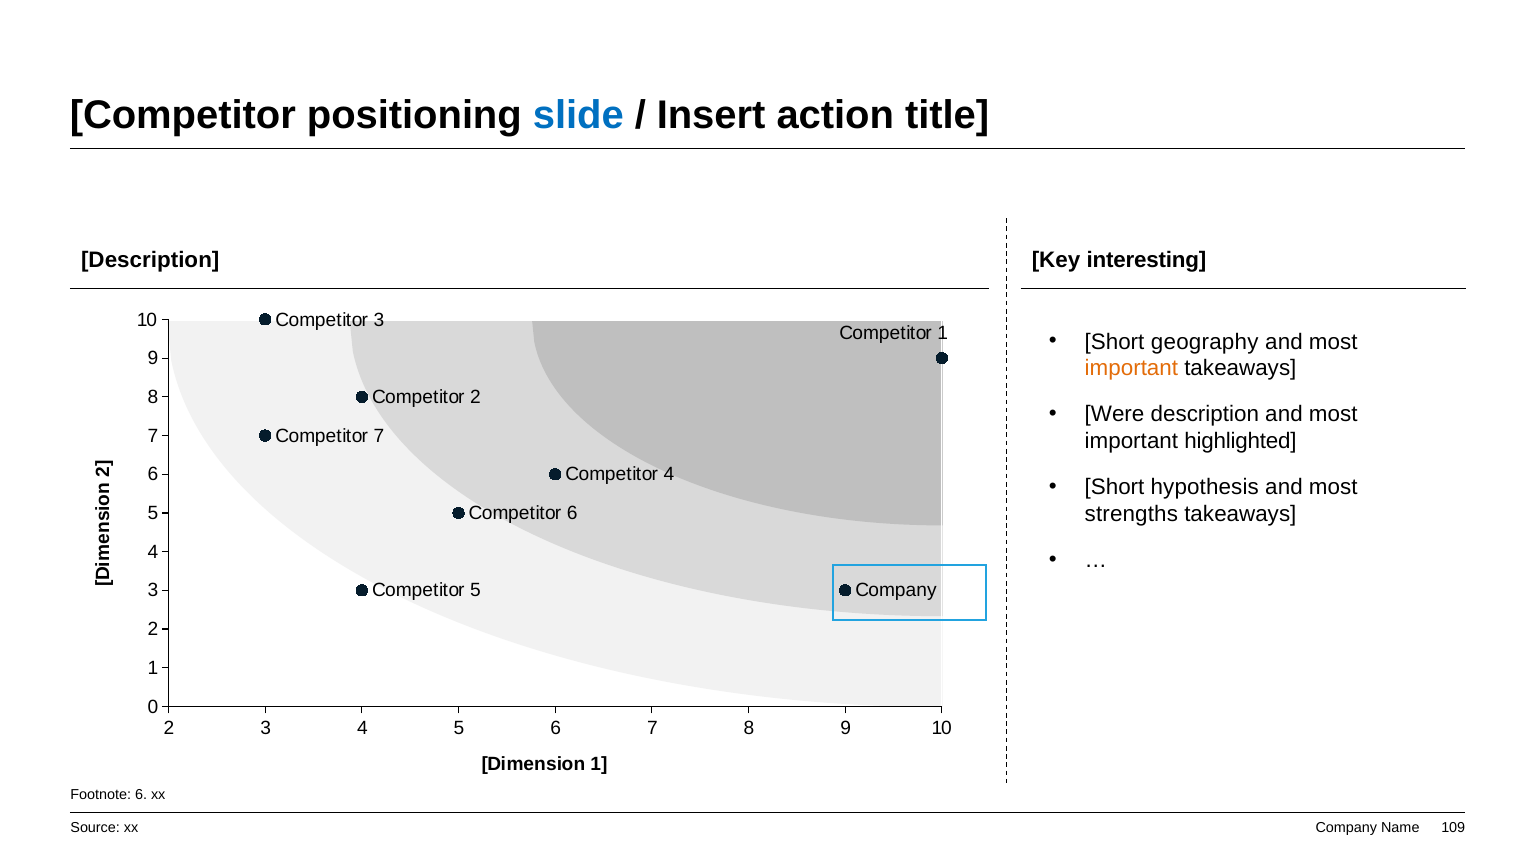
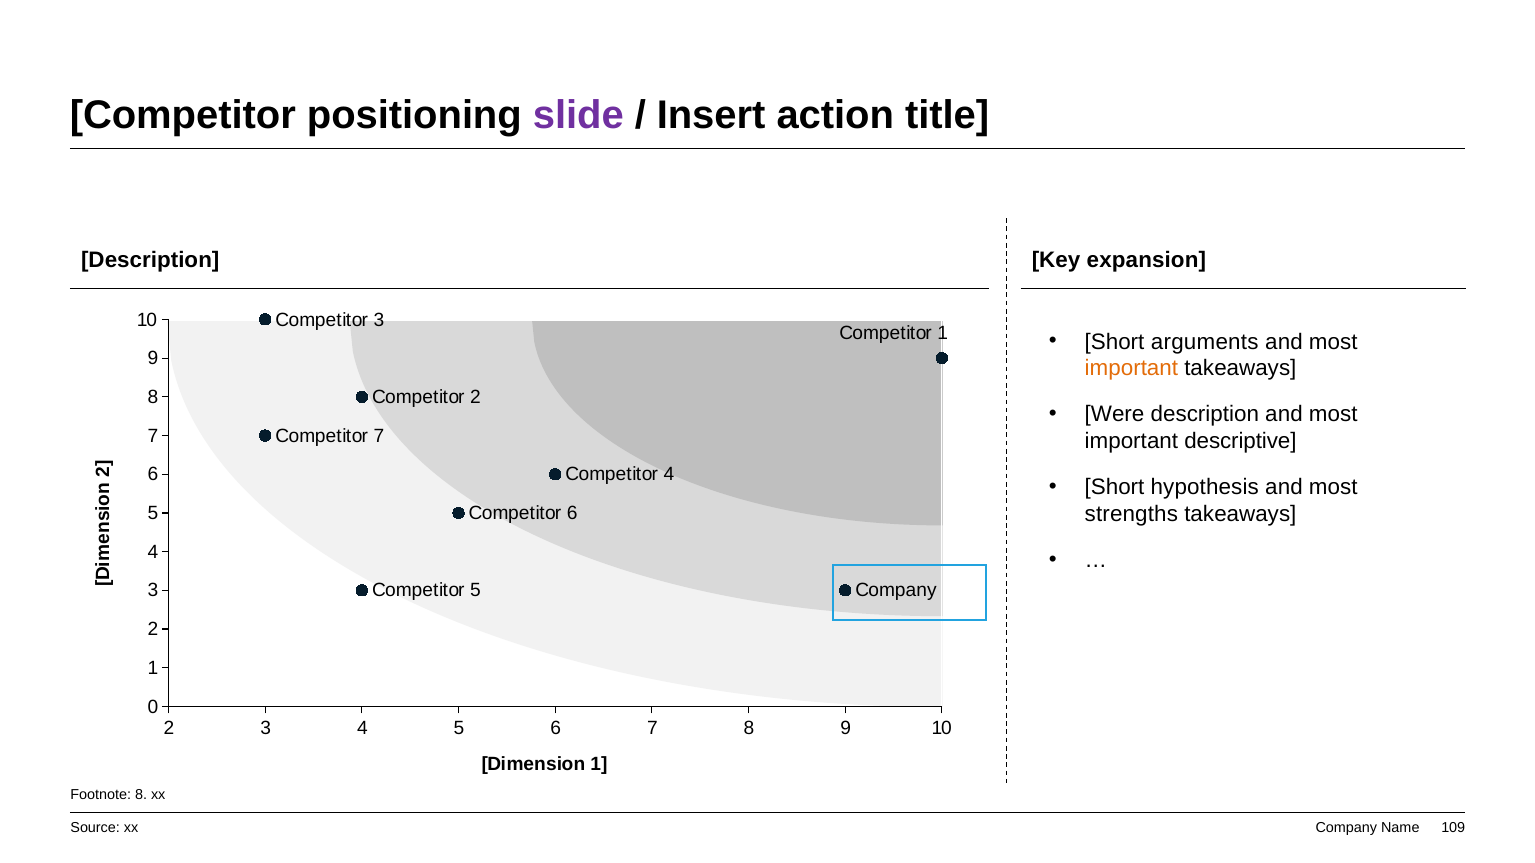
slide colour: blue -> purple
interesting: interesting -> expansion
geography: geography -> arguments
highlighted: highlighted -> descriptive
Footnote 6: 6 -> 8
